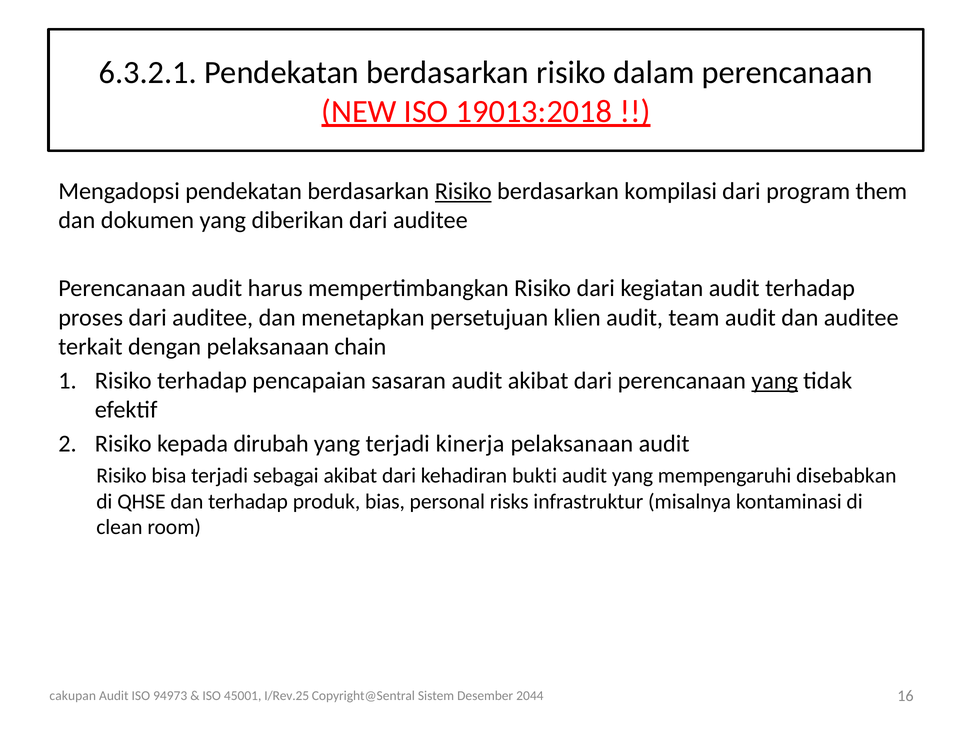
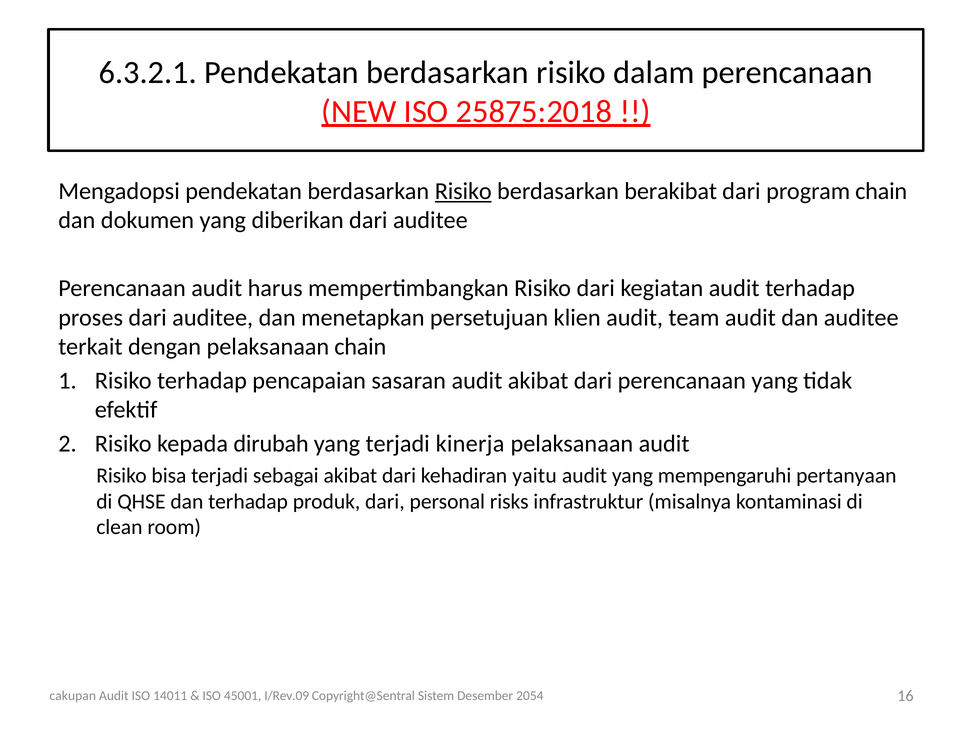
19013:2018: 19013:2018 -> 25875:2018
kompilasi: kompilasi -> berakibat
program them: them -> chain
yang at (775, 381) underline: present -> none
bukti: bukti -> yaitu
disebabkan: disebabkan -> pertanyaan
produk bias: bias -> dari
94973: 94973 -> 14011
I/Rev.25: I/Rev.25 -> I/Rev.09
2044: 2044 -> 2054
